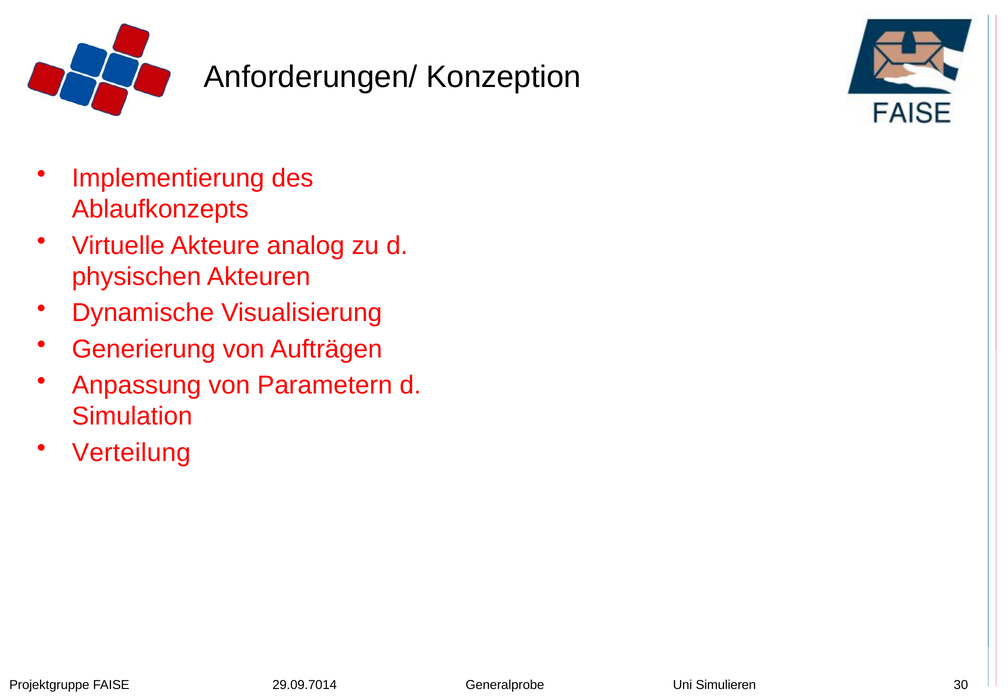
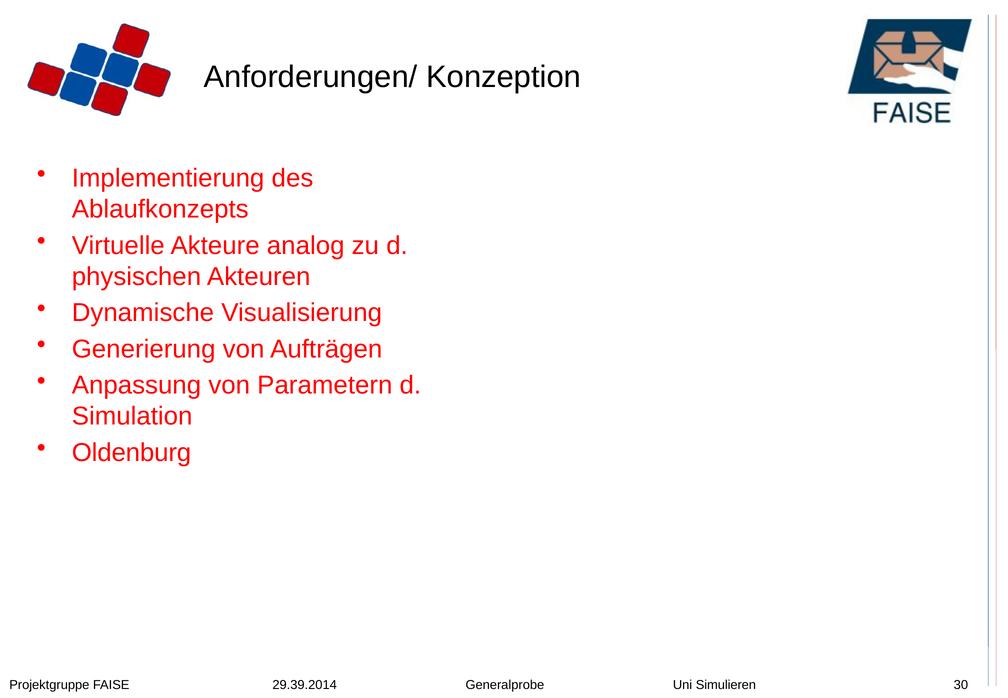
Verteilung: Verteilung -> Oldenburg
29.09.7014: 29.09.7014 -> 29.39.2014
